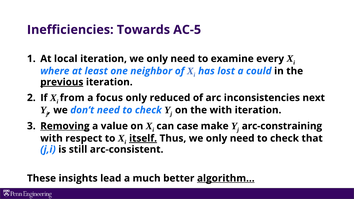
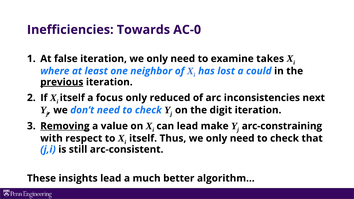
AC-5: AC-5 -> AC-0
local: local -> false
every: every -> takes
from at (72, 98): from -> itself
the with: with -> digit
can case: case -> lead
itself at (143, 138) underline: present -> none
algorithm underline: present -> none
